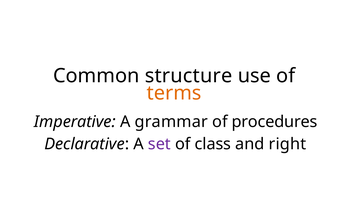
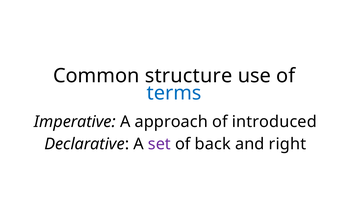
terms colour: orange -> blue
grammar: grammar -> approach
procedures: procedures -> introduced
class: class -> back
